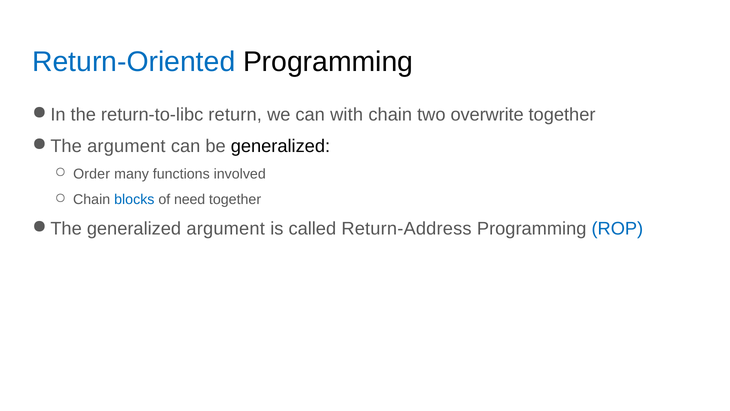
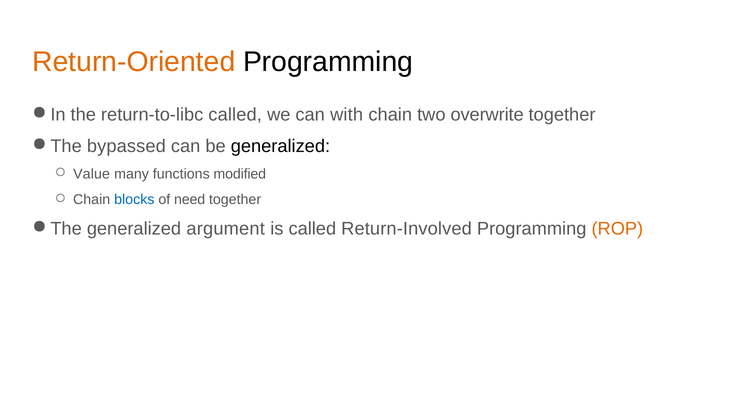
Return-Oriented colour: blue -> orange
return-to-libc return: return -> called
argument at (126, 146): argument -> bypassed
Order: Order -> Value
involved: involved -> modified
Return-Address: Return-Address -> Return-Involved
ROP colour: blue -> orange
